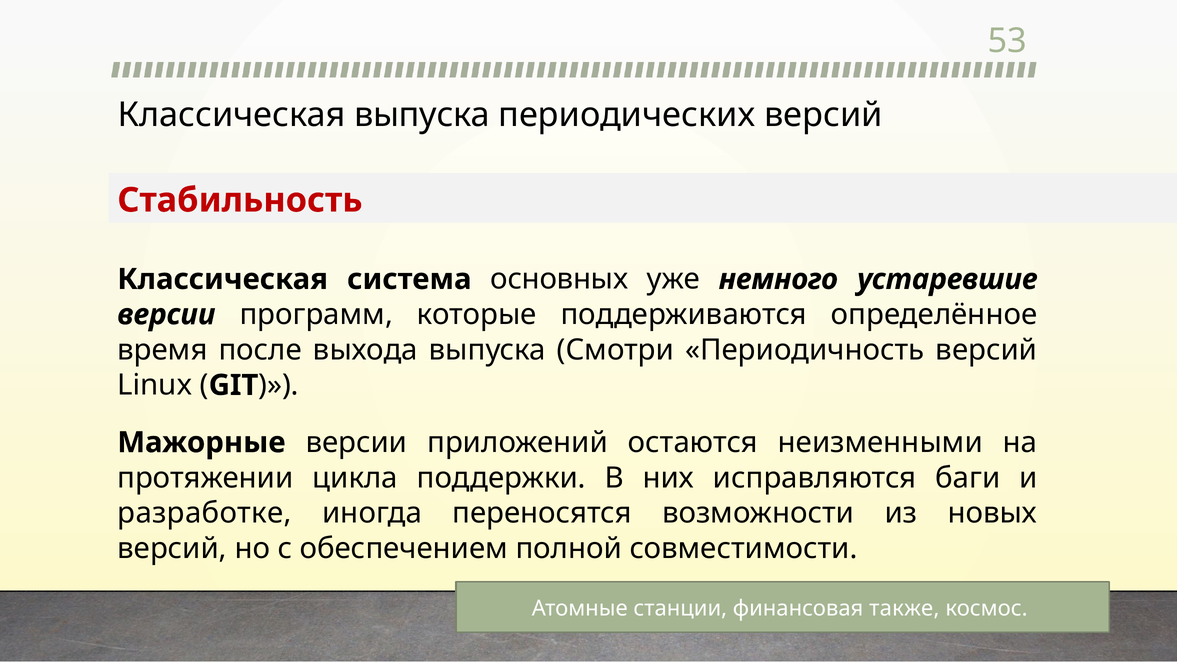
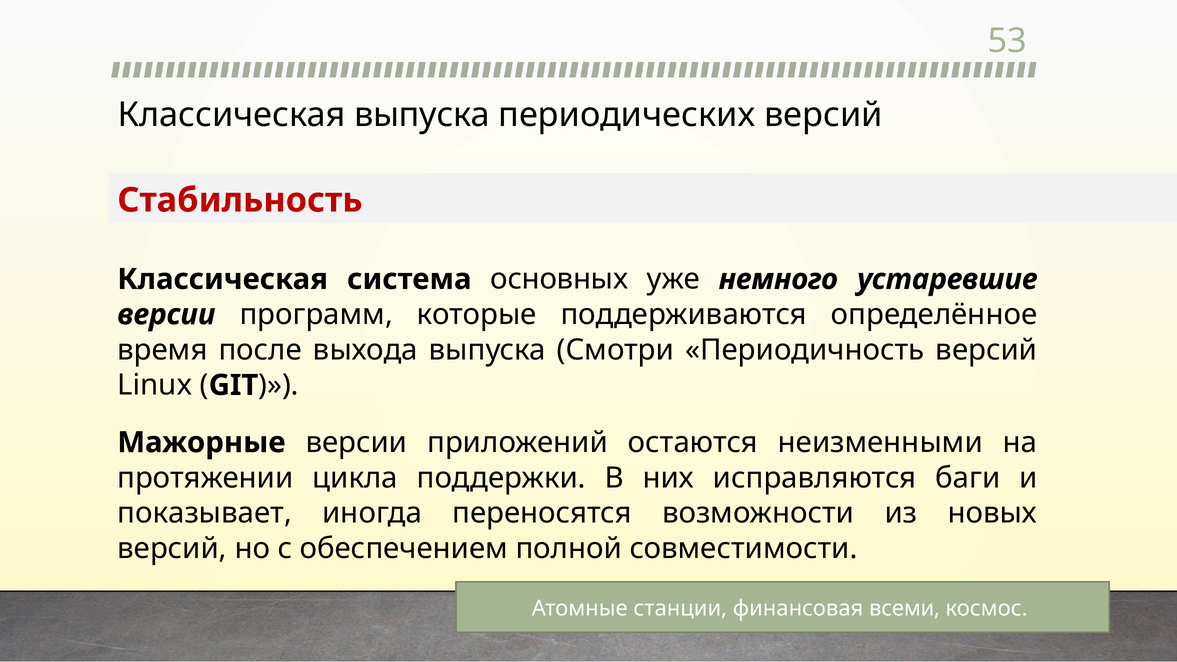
разработке: разработке -> показывает
также: также -> всеми
